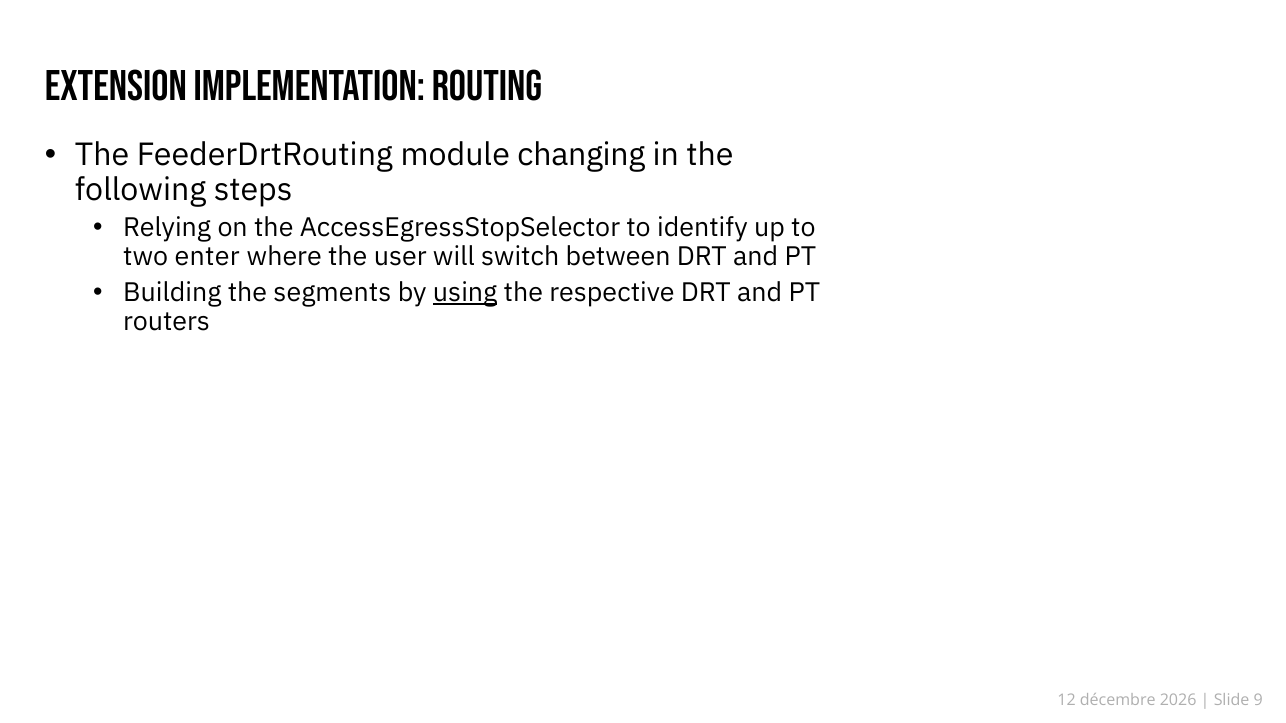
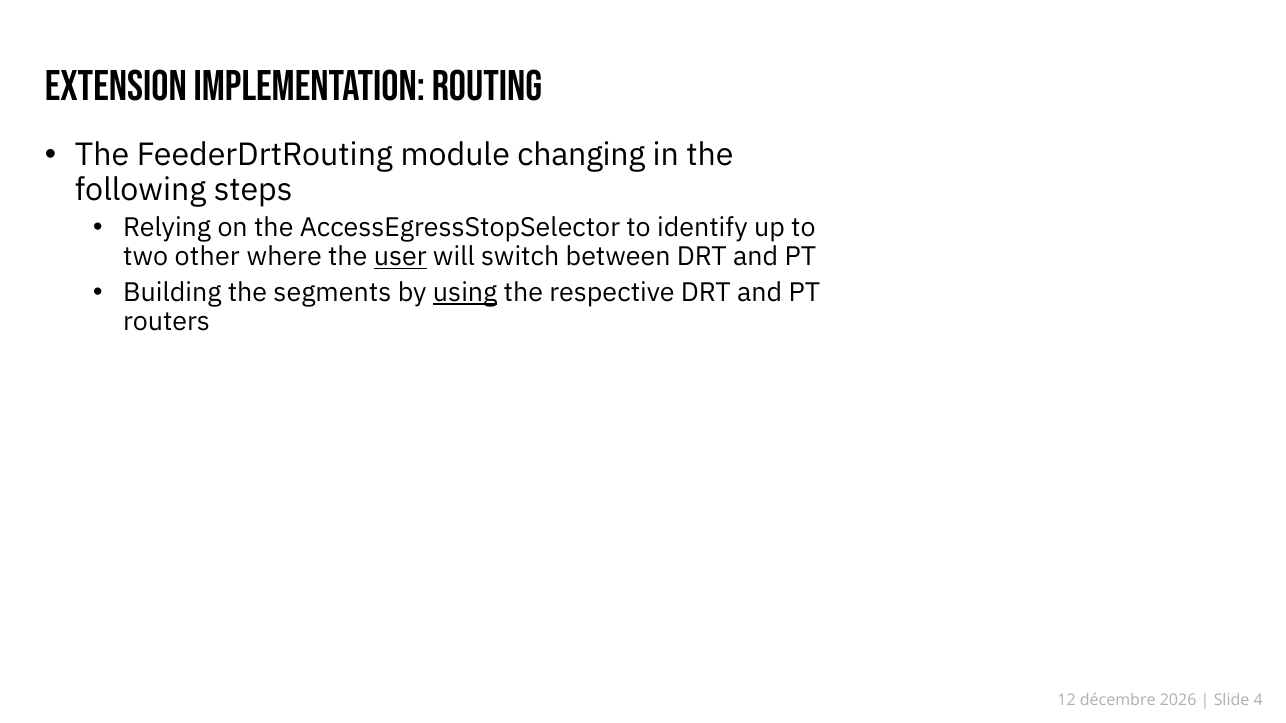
enter: enter -> other
user underline: none -> present
9: 9 -> 4
